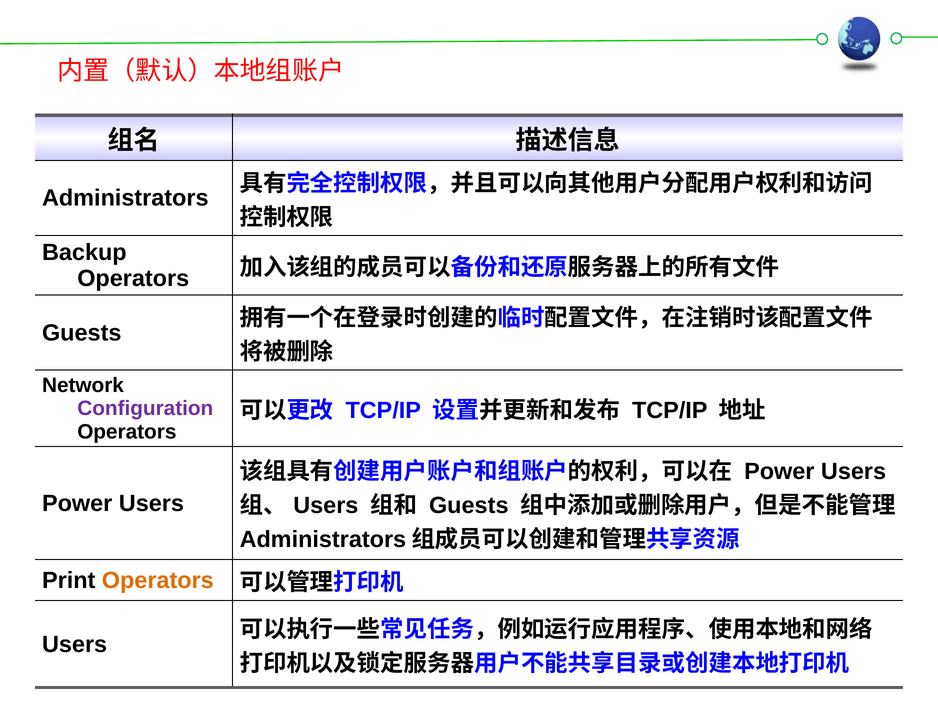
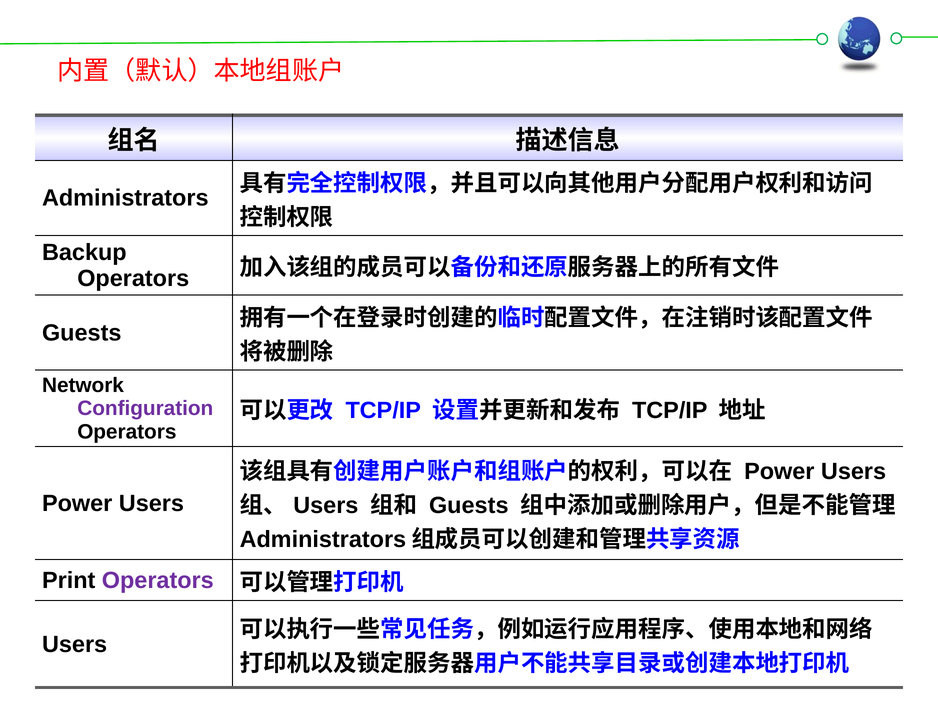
Operators at (158, 580) colour: orange -> purple
